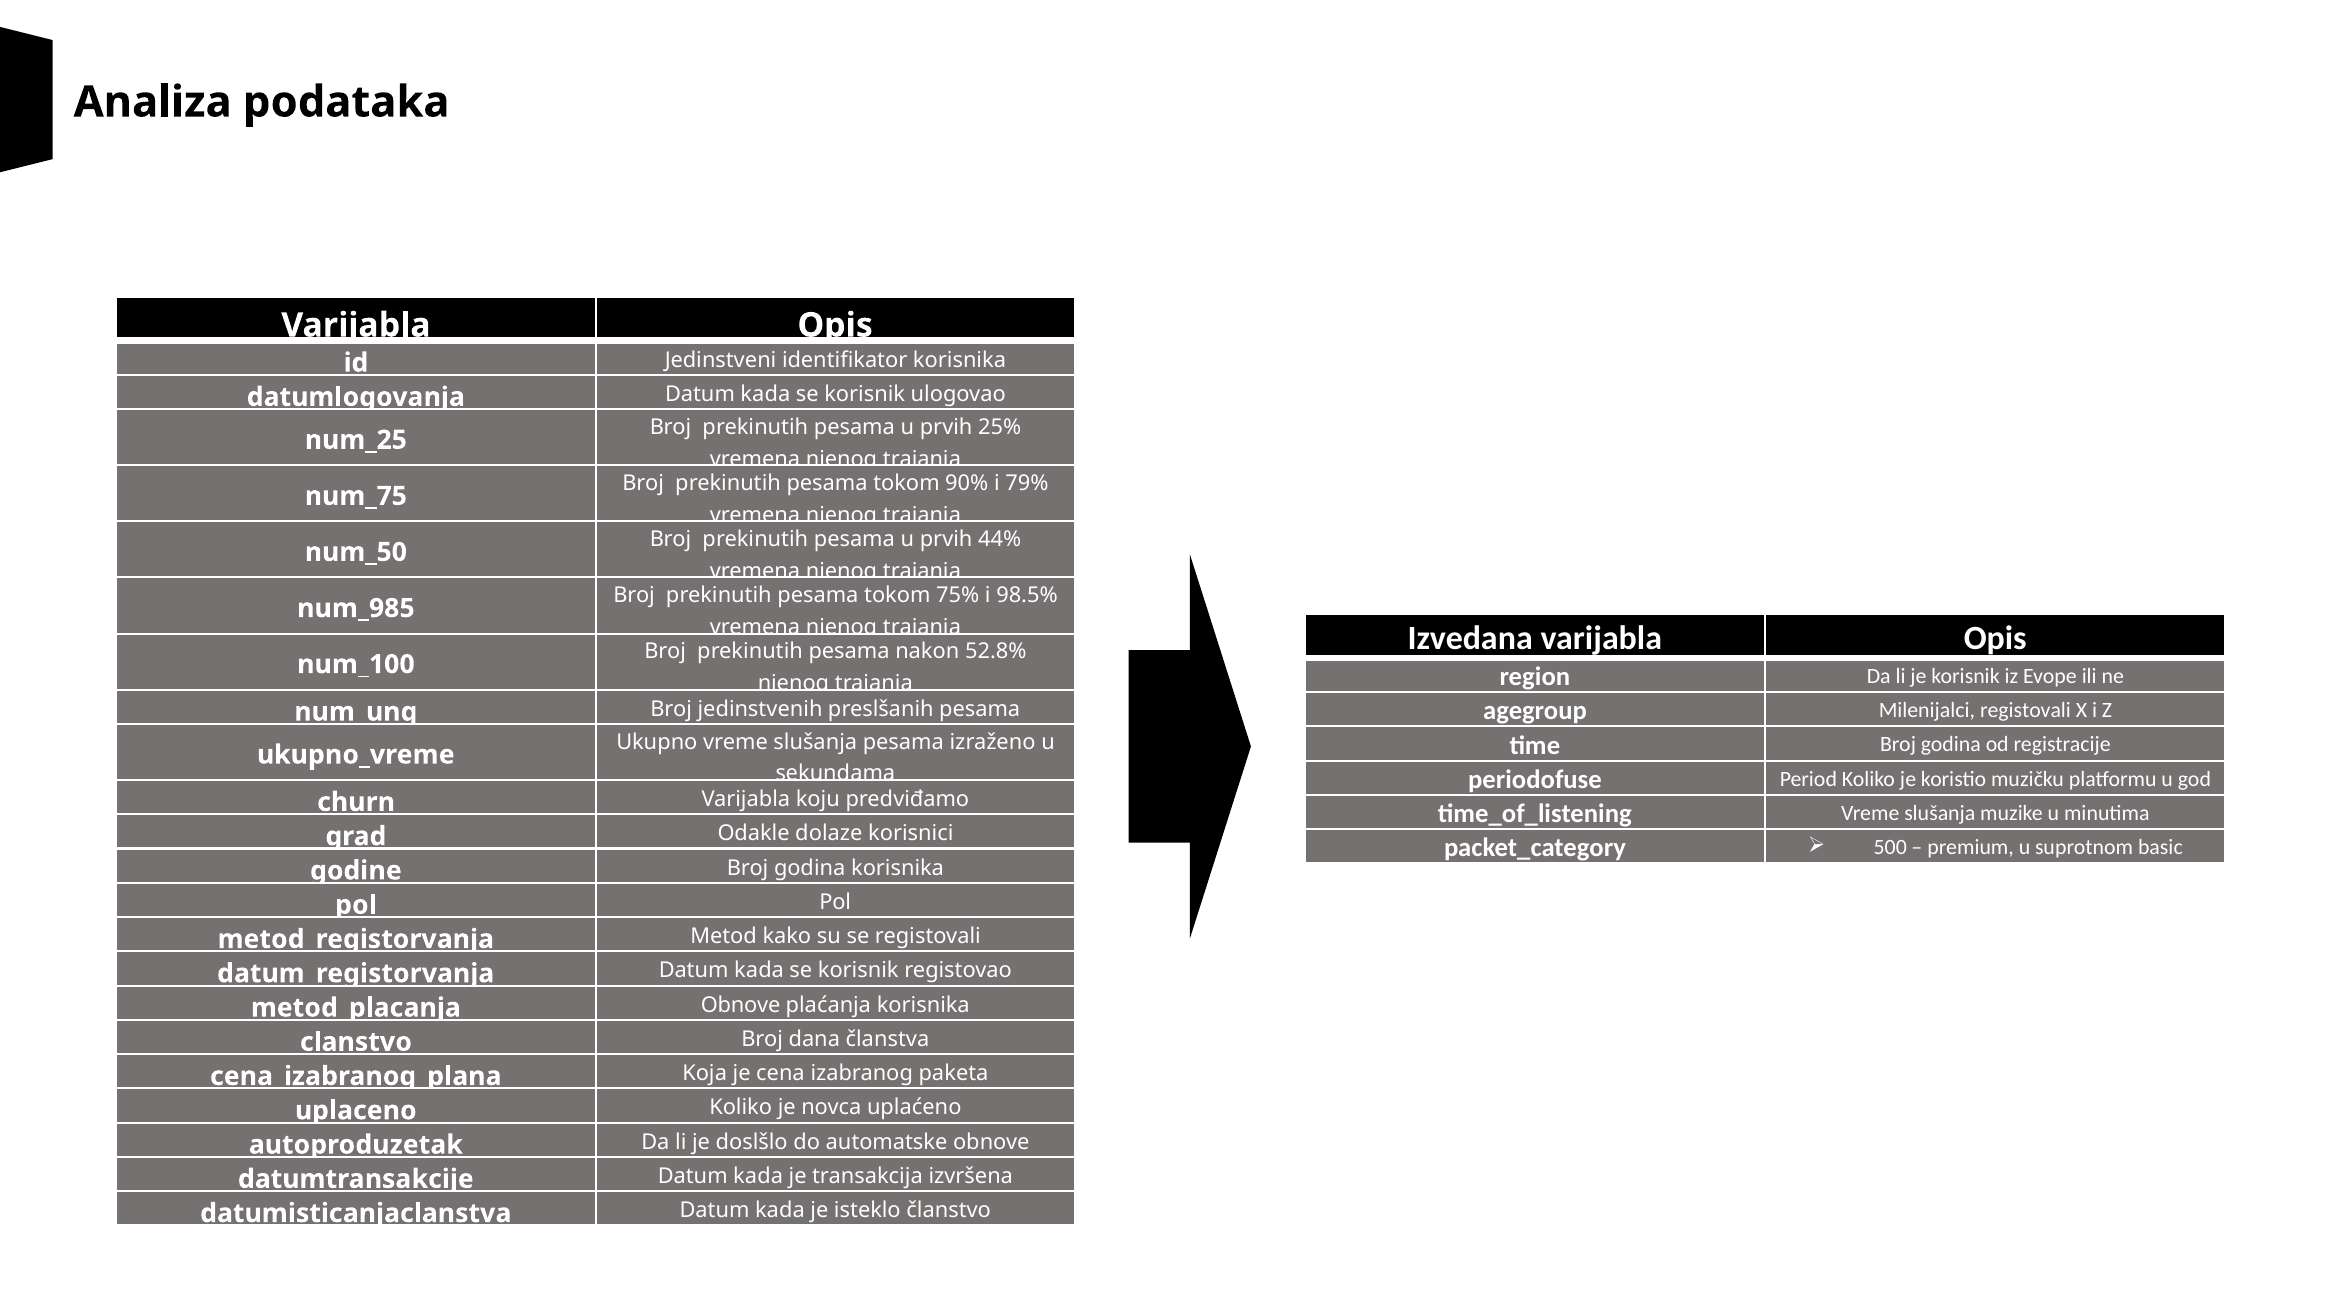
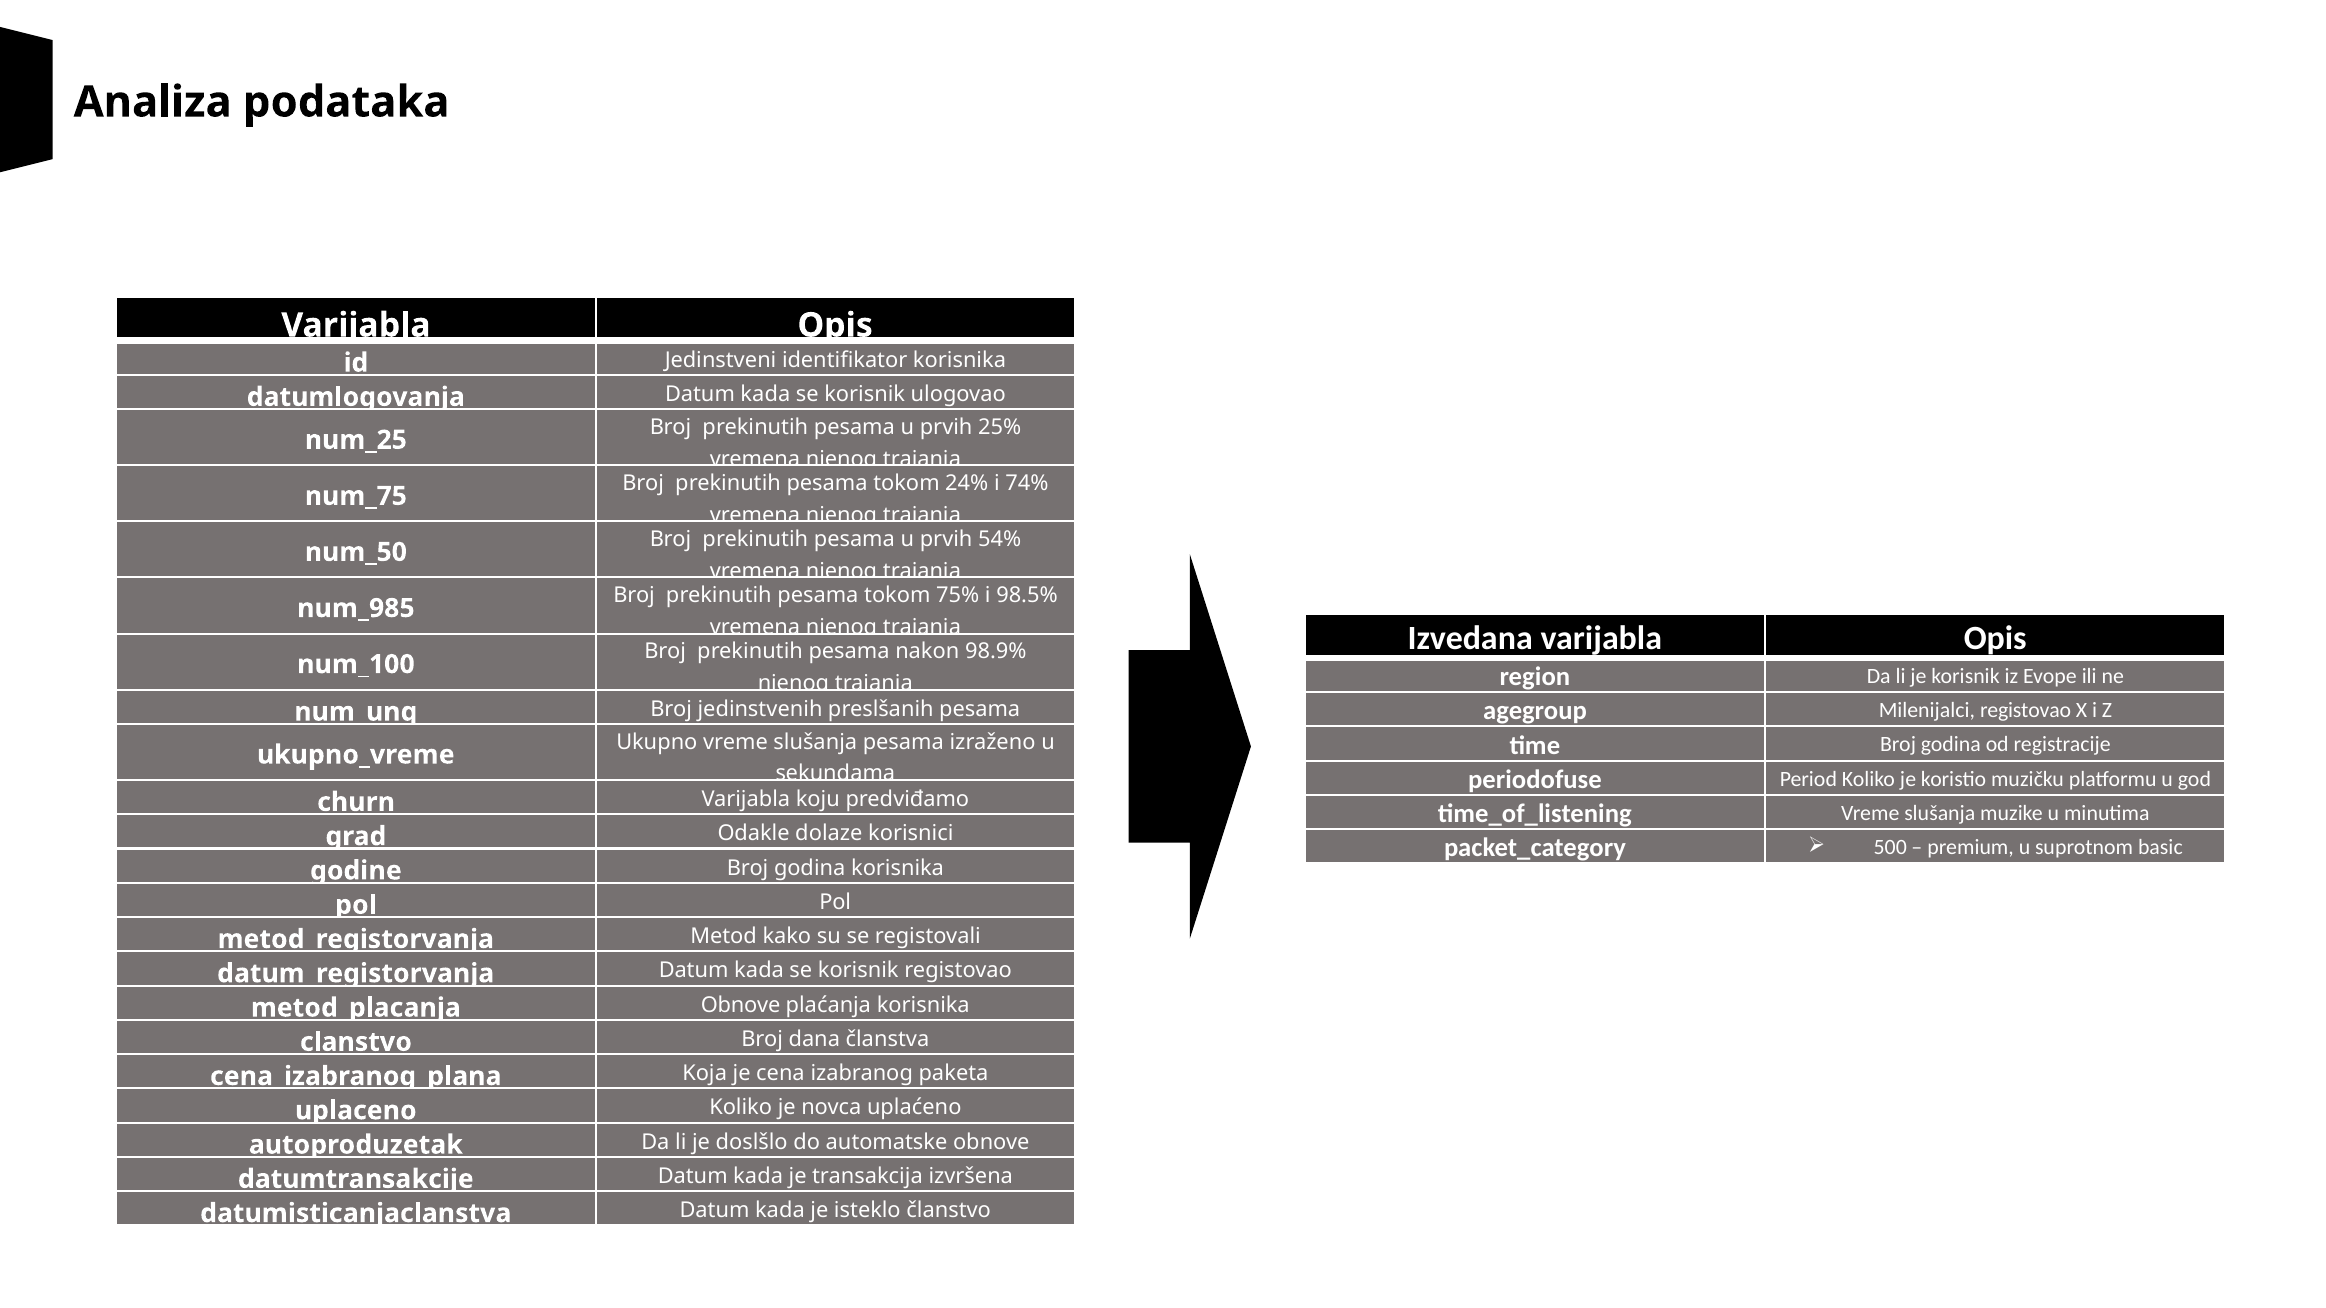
90%: 90% -> 24%
79%: 79% -> 74%
44%: 44% -> 54%
52.8%: 52.8% -> 98.9%
Milenijalci registovali: registovali -> registovao
